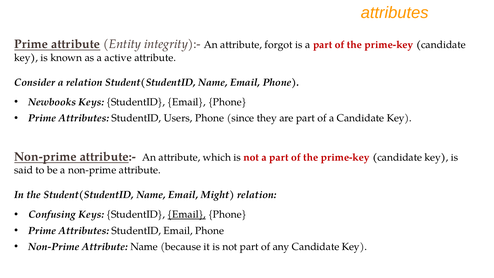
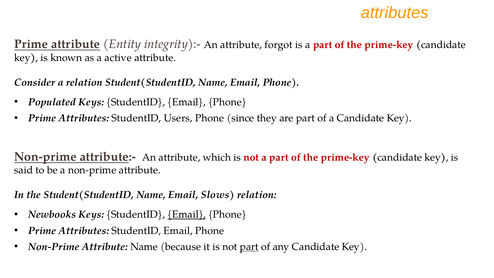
Newbooks: Newbooks -> Populated
Might: Might -> Slows
Confusing: Confusing -> Newbooks
part at (249, 247) underline: none -> present
